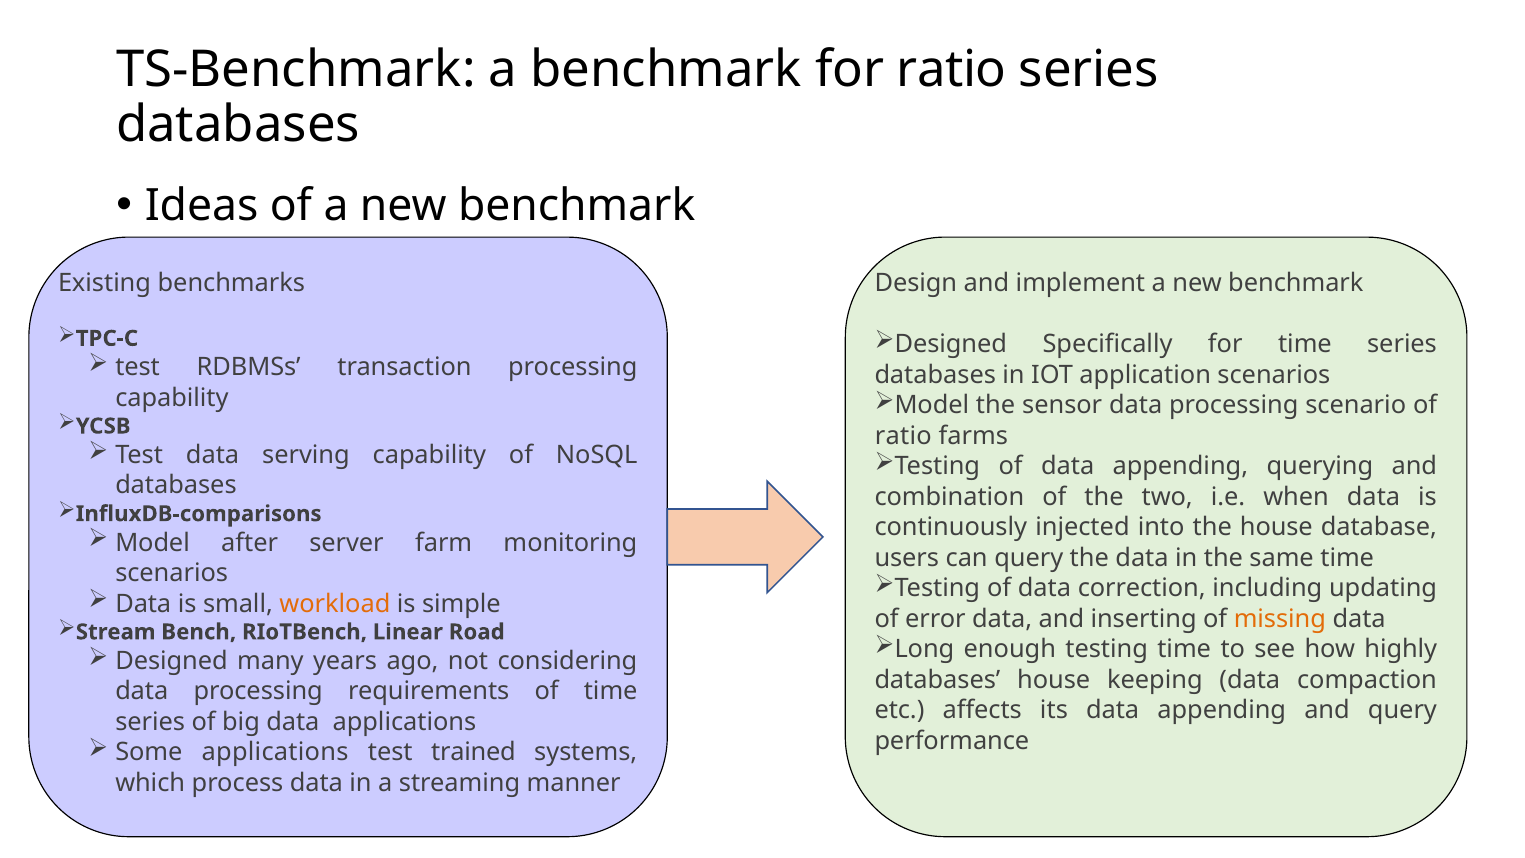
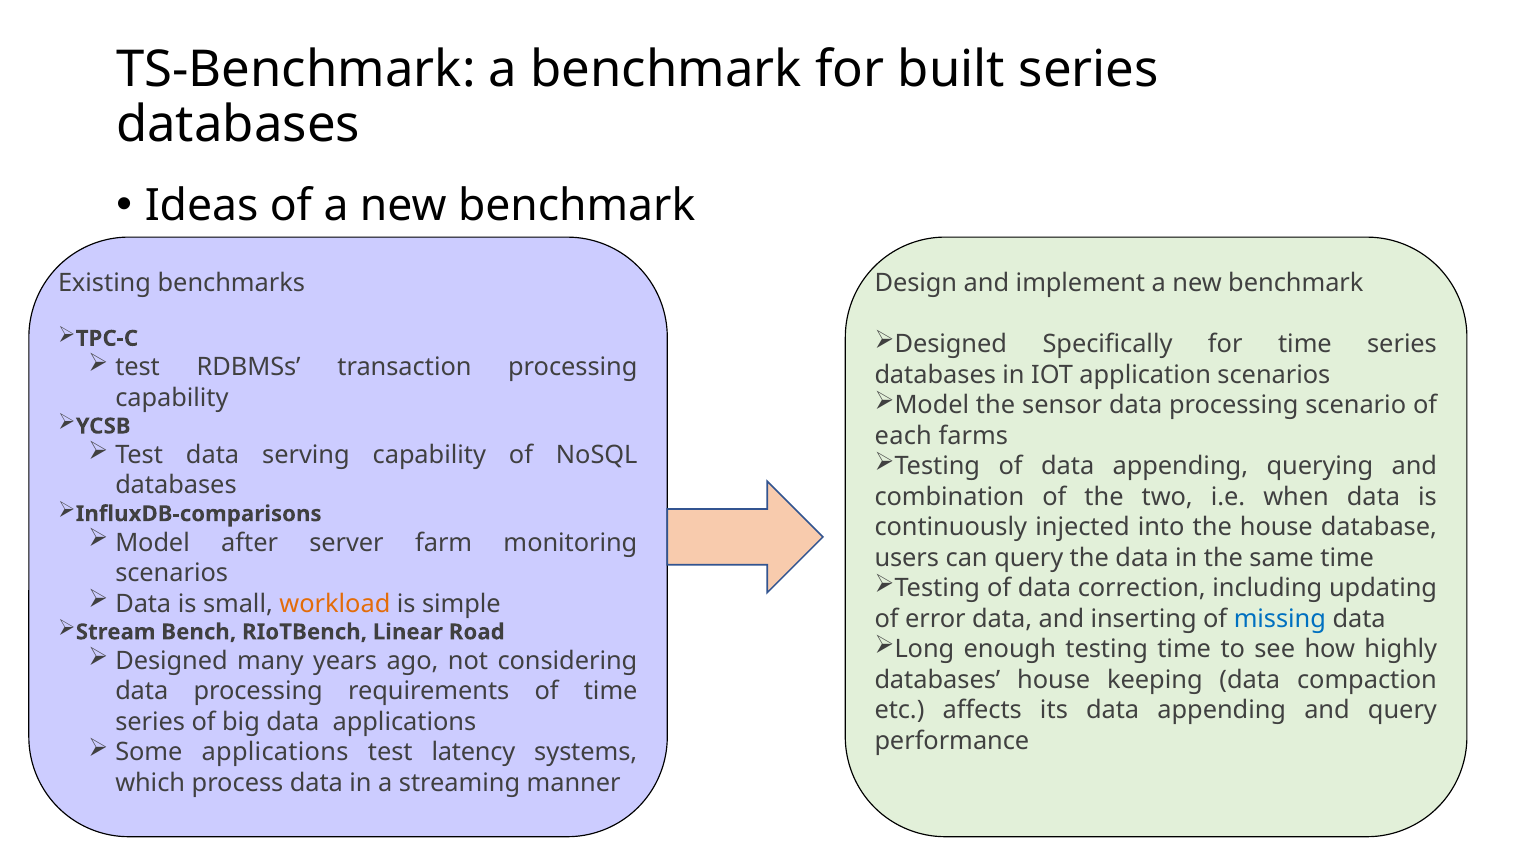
for ratio: ratio -> built
ratio at (903, 436): ratio -> each
missing colour: orange -> blue
trained: trained -> latency
